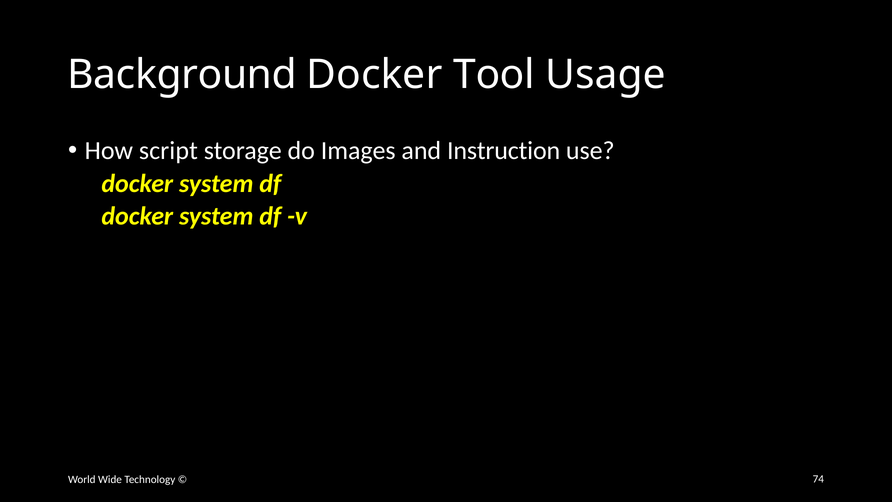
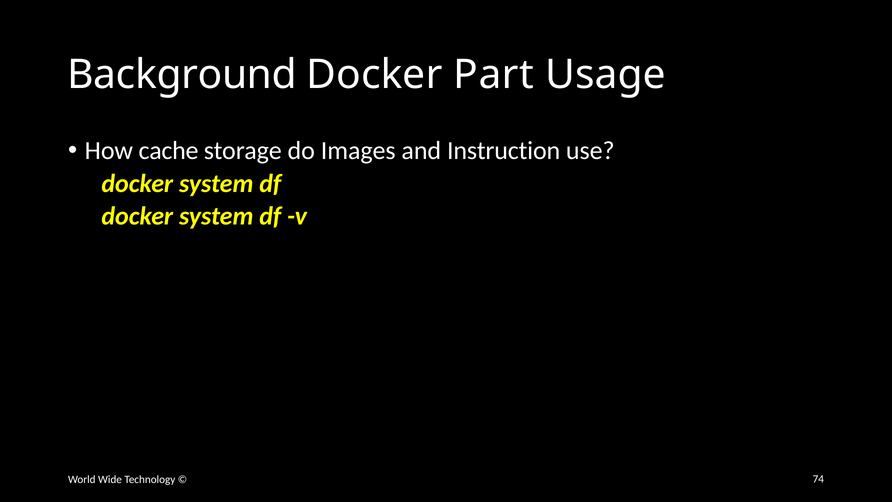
Tool: Tool -> Part
script: script -> cache
